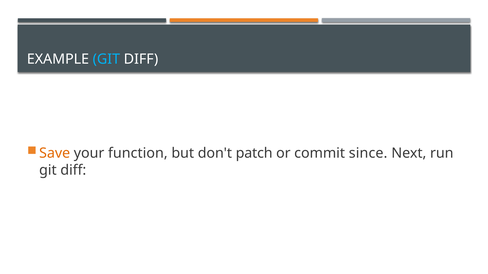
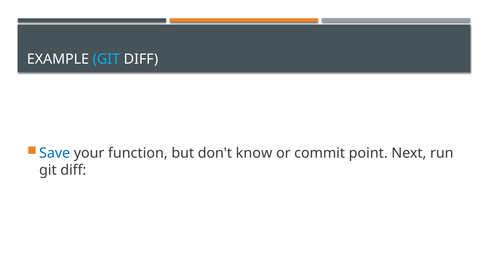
Save colour: orange -> blue
patch: patch -> know
since: since -> point
